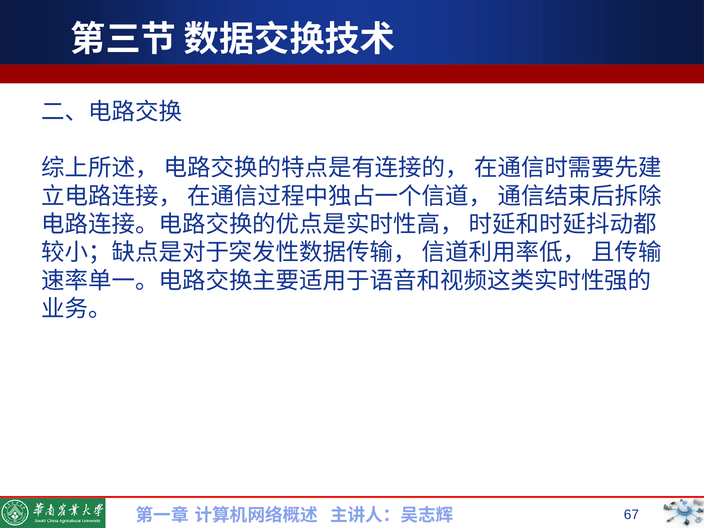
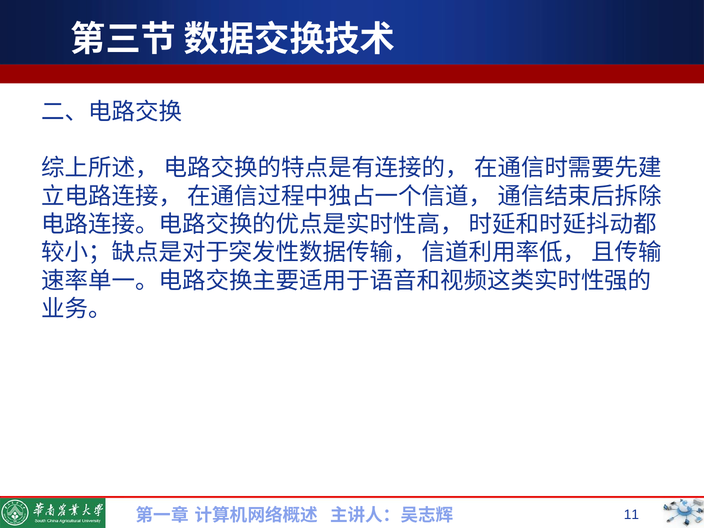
67: 67 -> 11
